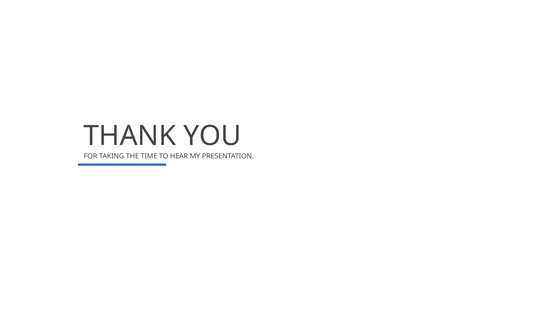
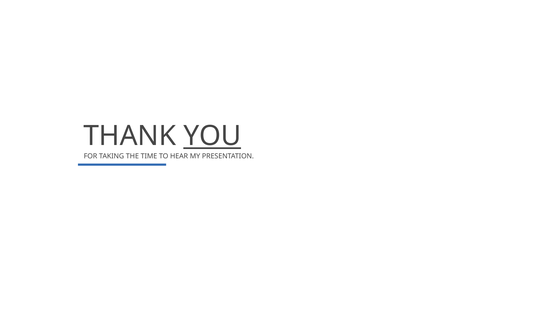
YOU underline: none -> present
